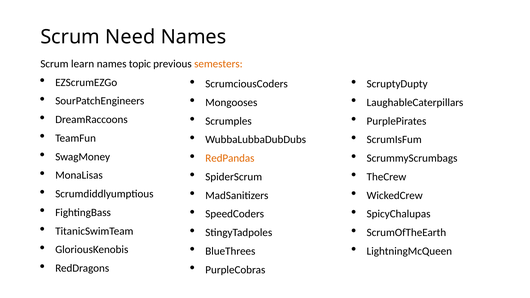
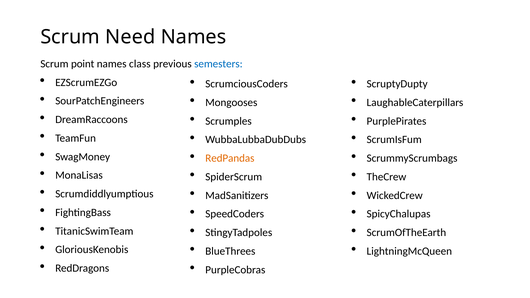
learn: learn -> point
topic: topic -> class
semesters colour: orange -> blue
